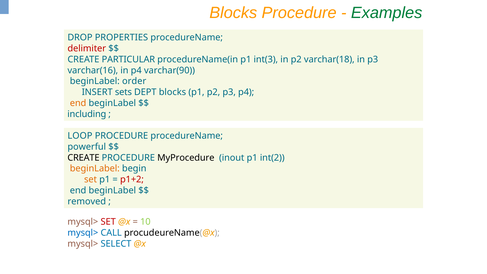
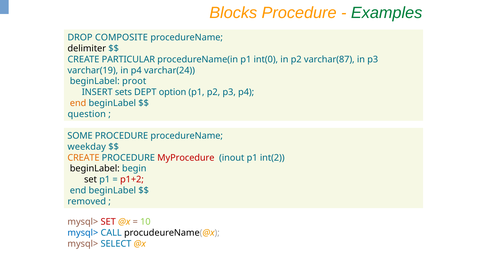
PROPERTIES: PROPERTIES -> COMPOSITE
delimiter colour: red -> black
int(3: int(3 -> int(0
varchar(18: varchar(18 -> varchar(87
varchar(16: varchar(16 -> varchar(19
varchar(90: varchar(90 -> varchar(24
order: order -> proot
DEPT blocks: blocks -> option
including: including -> question
LOOP: LOOP -> SOME
powerful: powerful -> weekday
CREATE at (83, 158) colour: black -> orange
MyProcedure colour: black -> red
beginLabel at (95, 169) colour: orange -> black
set at (91, 180) colour: orange -> black
